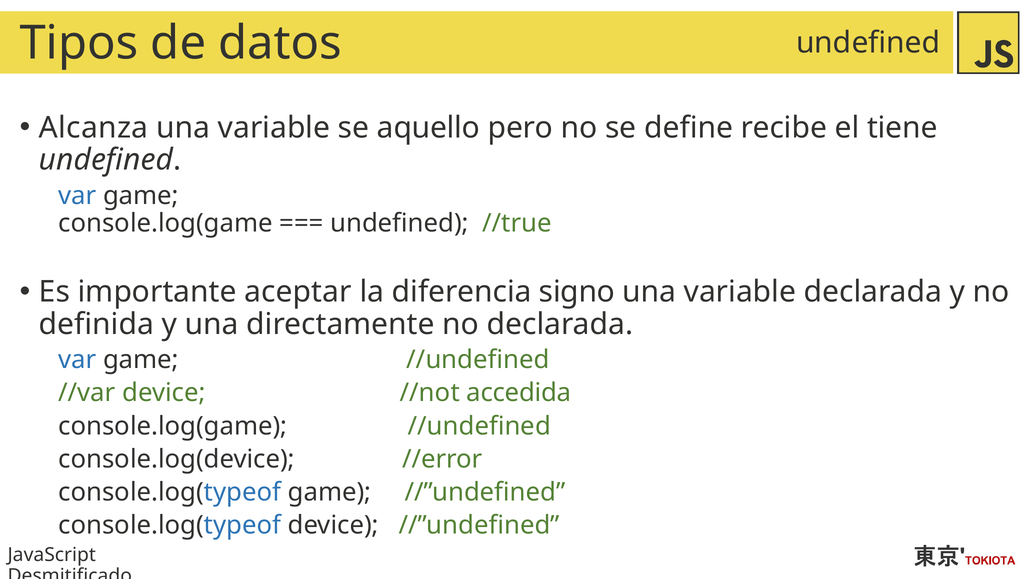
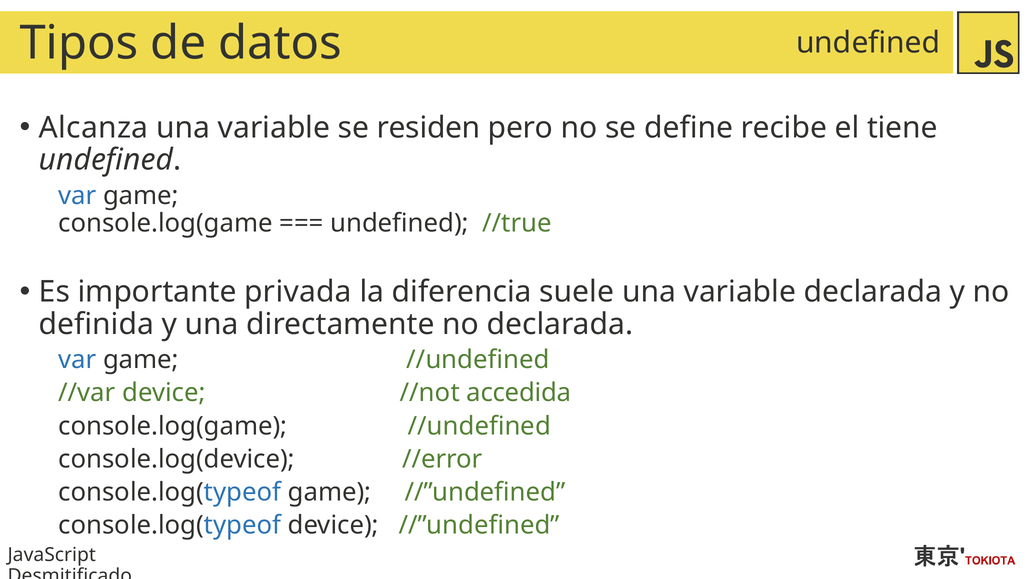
aquello: aquello -> residen
aceptar: aceptar -> privada
signo: signo -> suele
